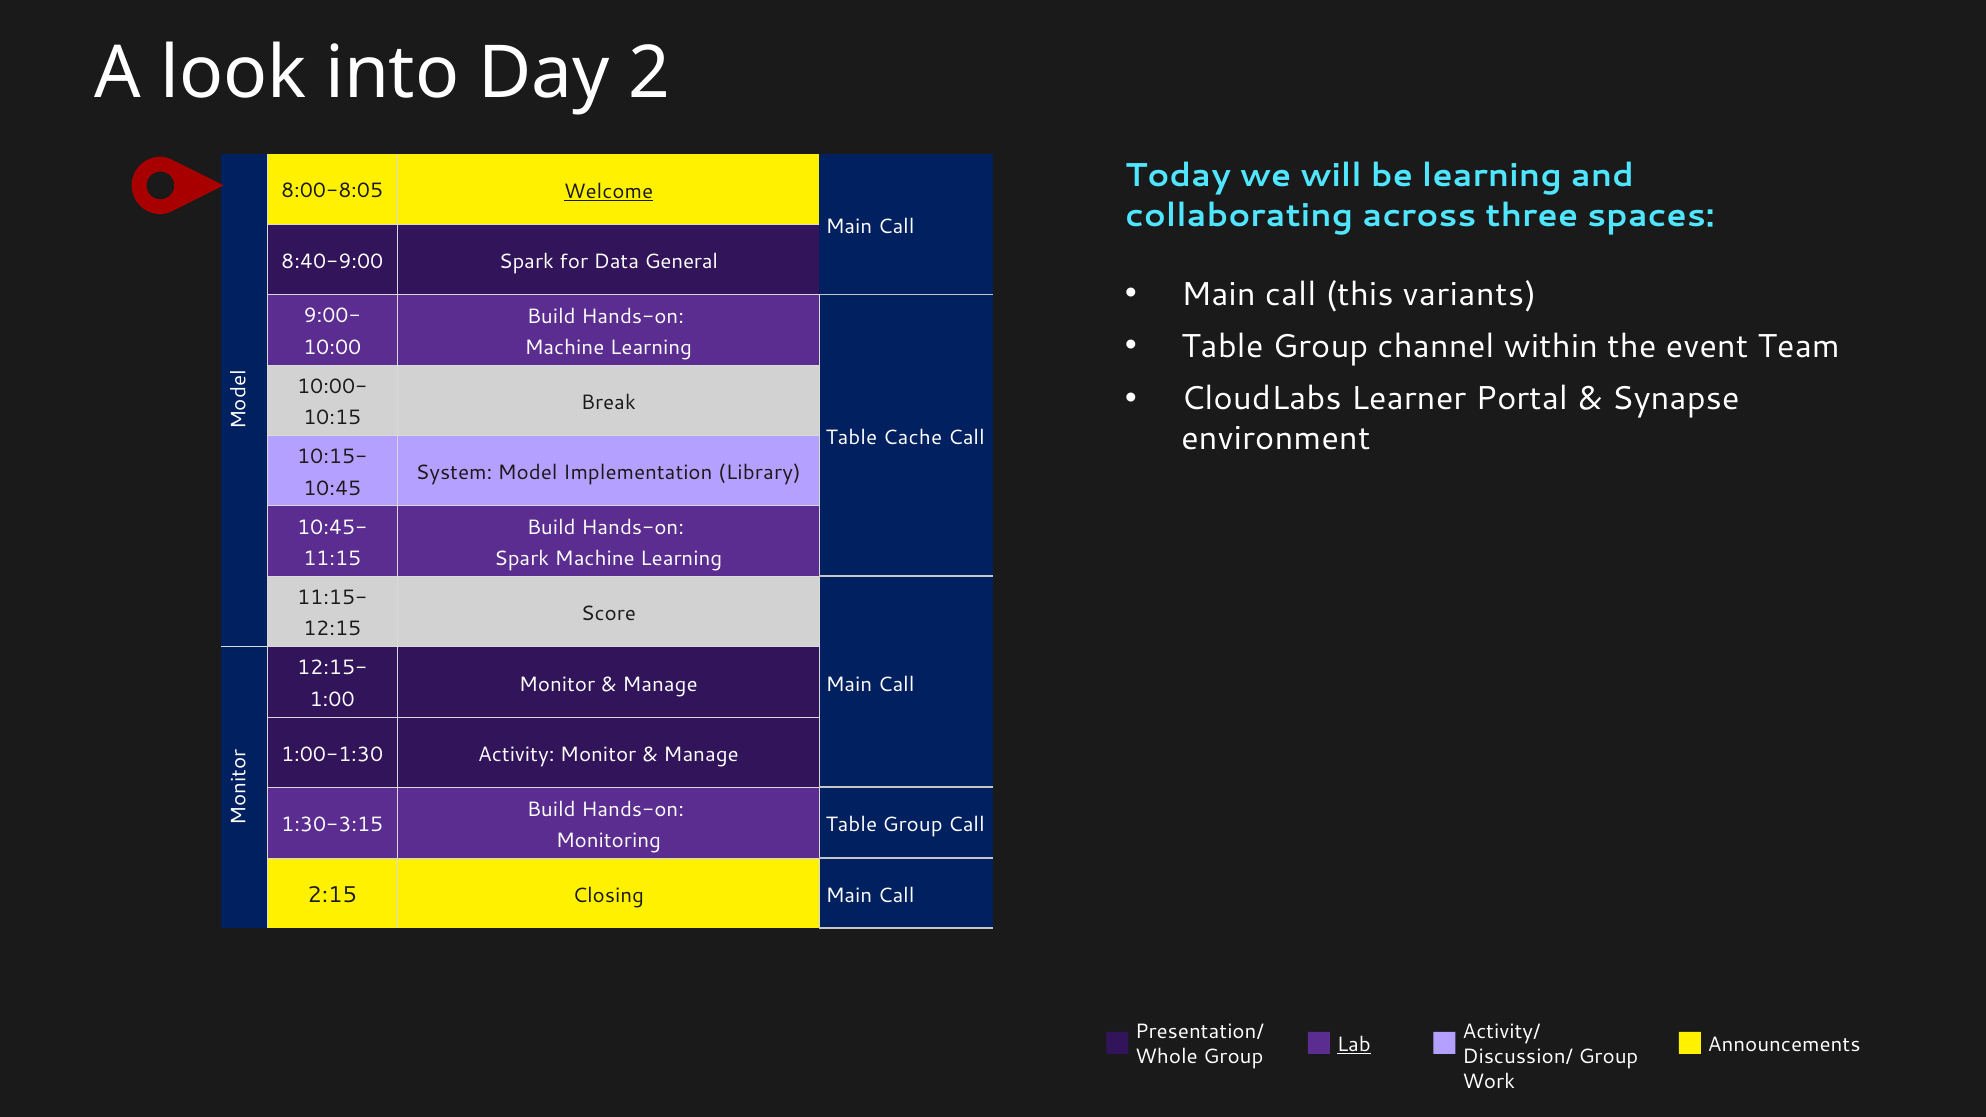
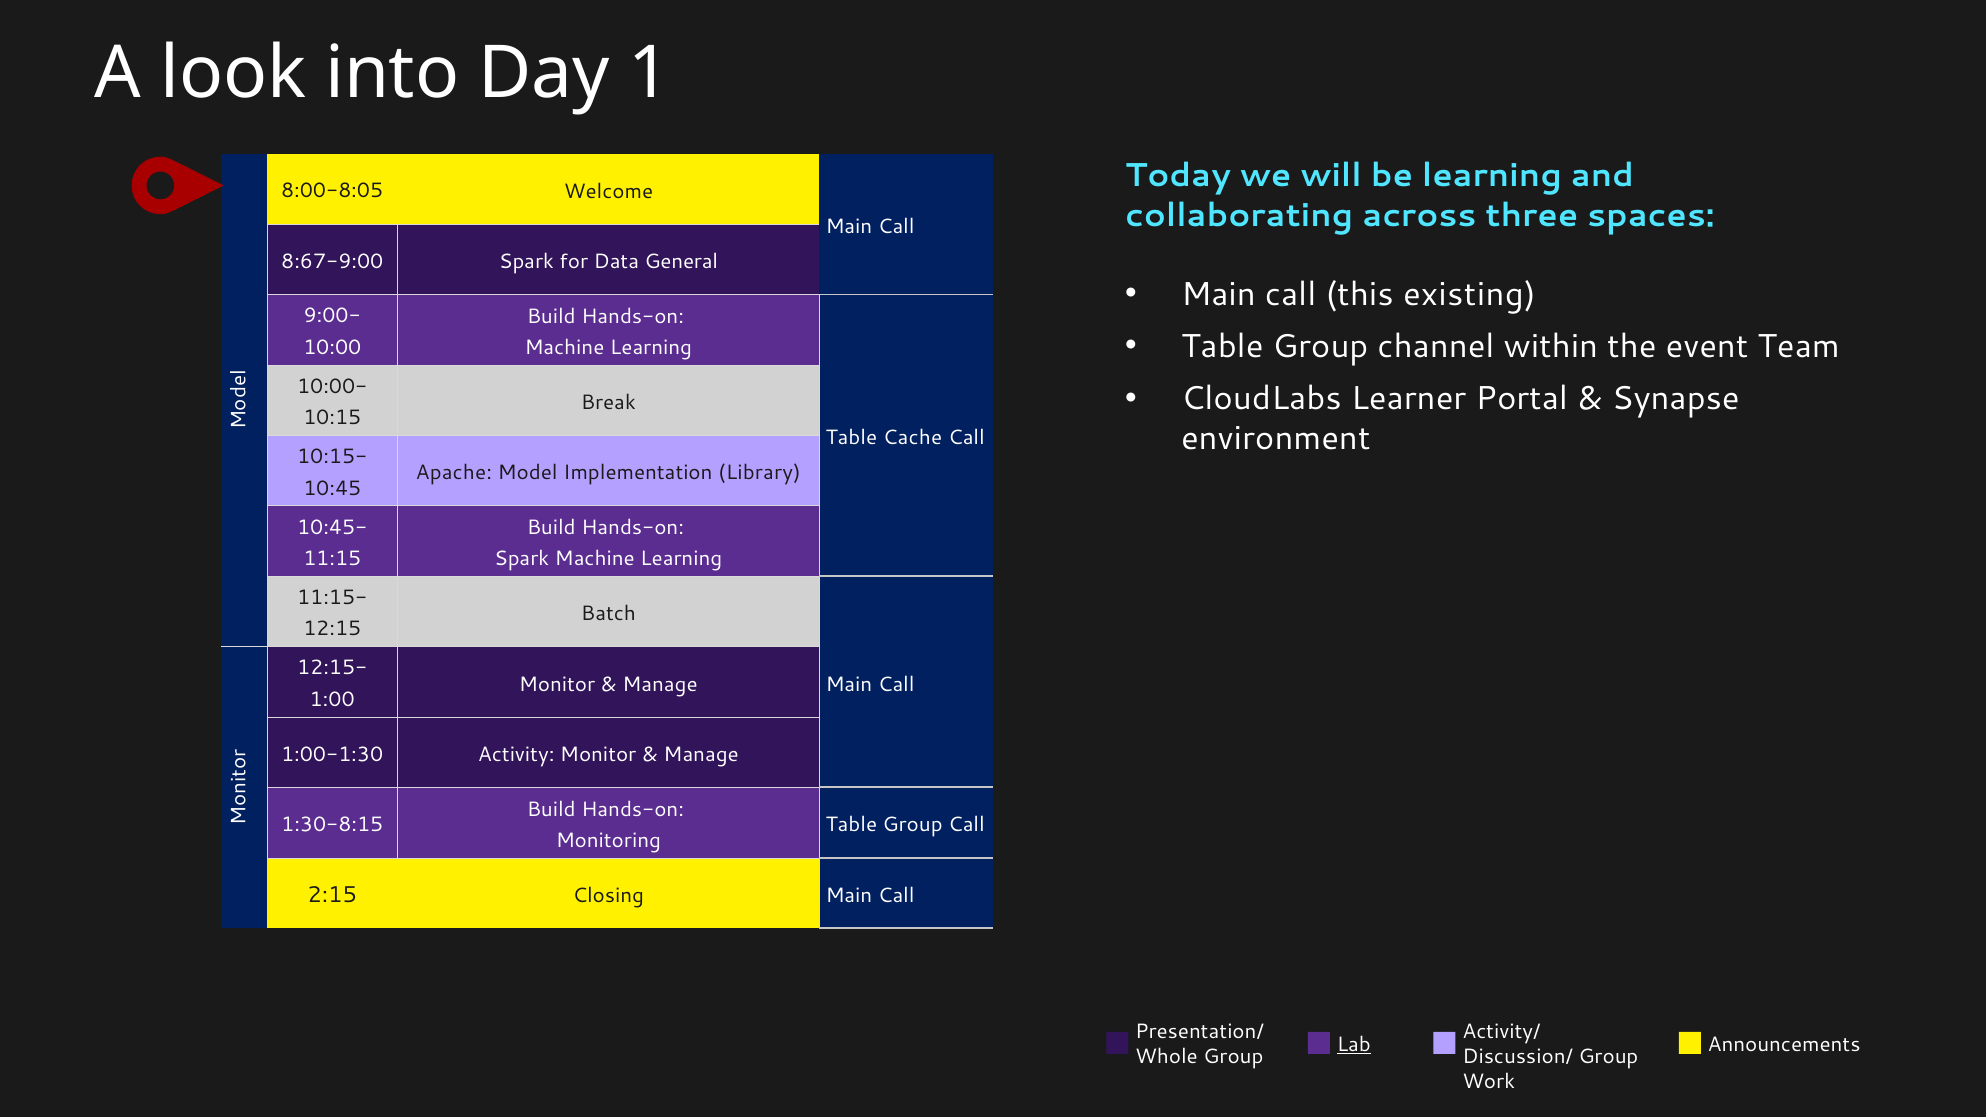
2: 2 -> 1
Welcome underline: present -> none
8:40-9:00: 8:40-9:00 -> 8:67-9:00
variants: variants -> existing
System: System -> Apache
Score: Score -> Batch
1:30-3:15: 1:30-3:15 -> 1:30-8:15
